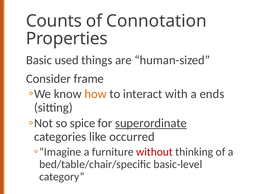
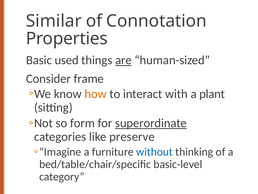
Counts: Counts -> Similar
are underline: none -> present
ends: ends -> plant
spice: spice -> form
occurred: occurred -> preserve
without colour: red -> blue
